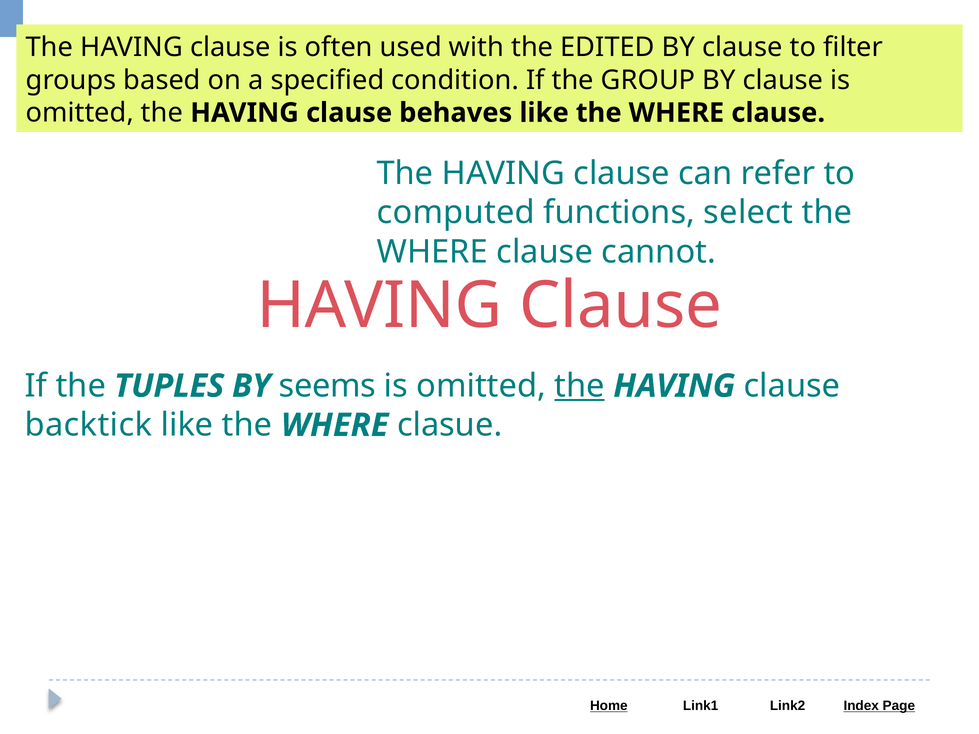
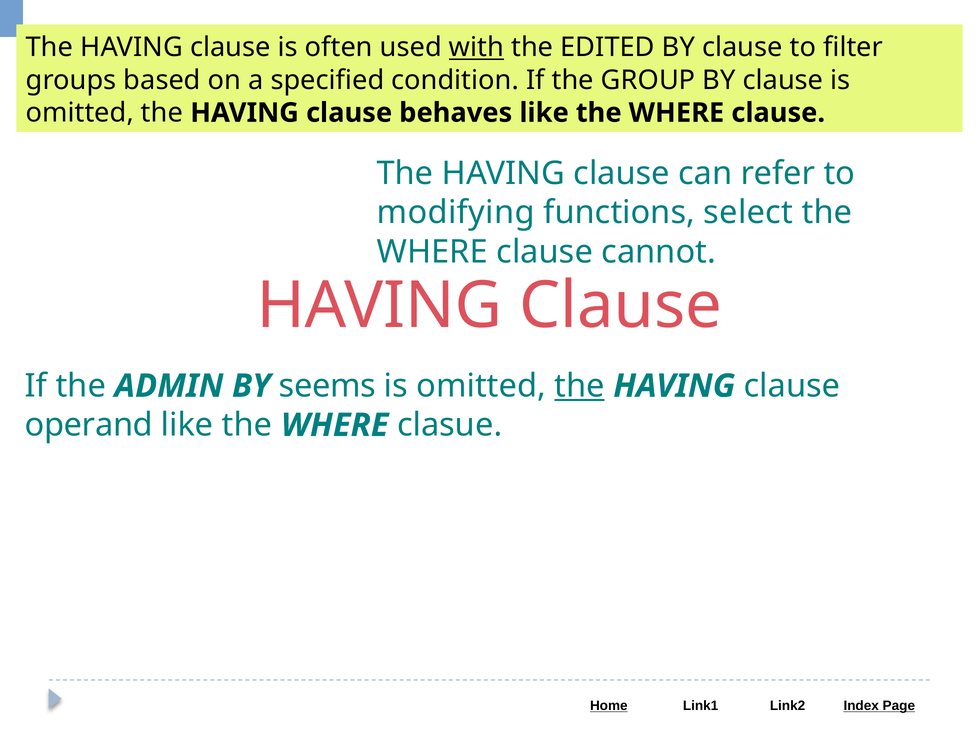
with underline: none -> present
computed: computed -> modifying
TUPLES: TUPLES -> ADMIN
backtick: backtick -> operand
